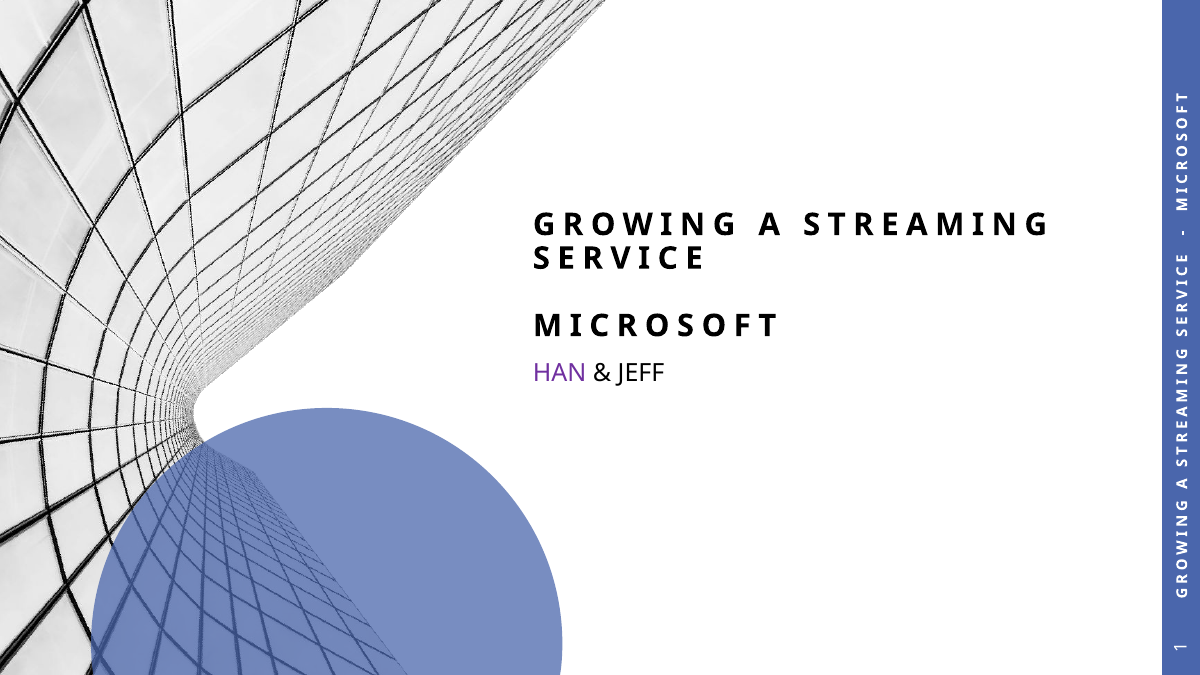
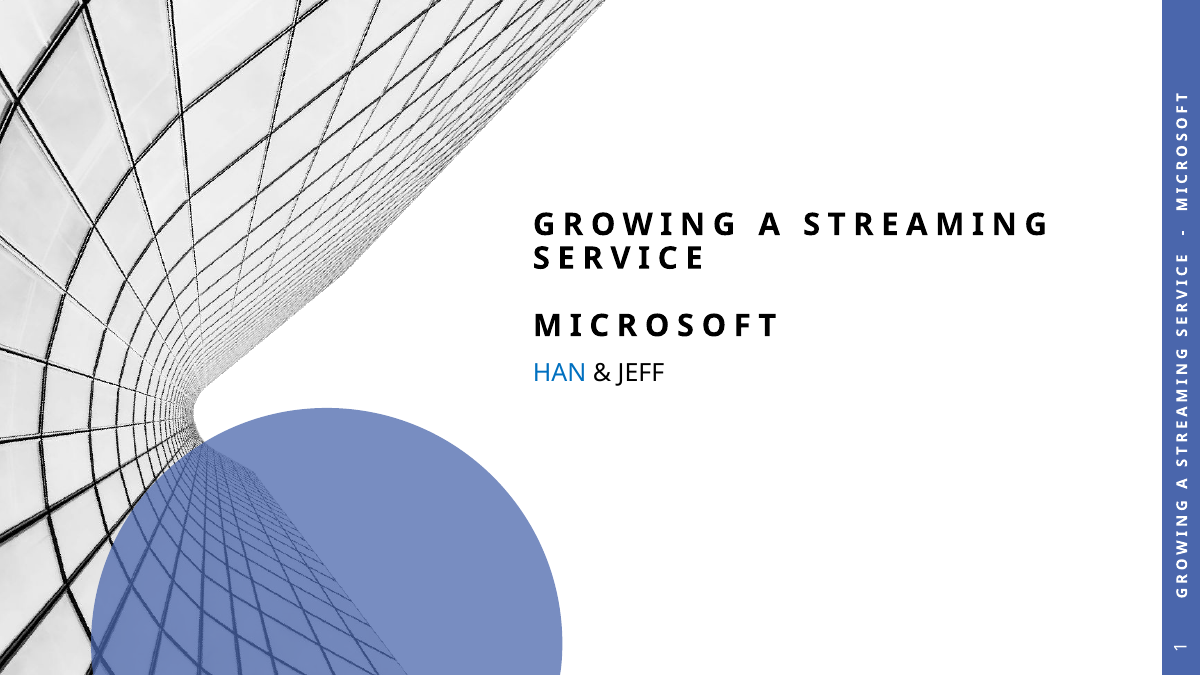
HAN colour: purple -> blue
